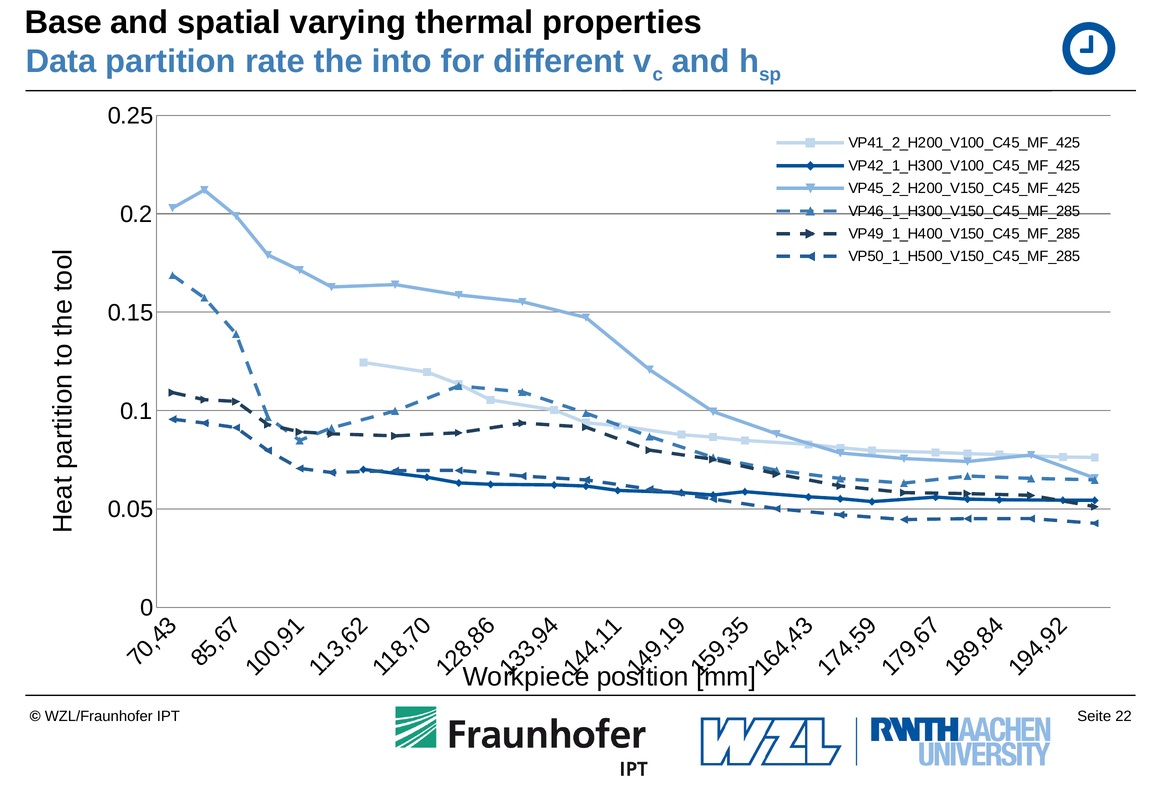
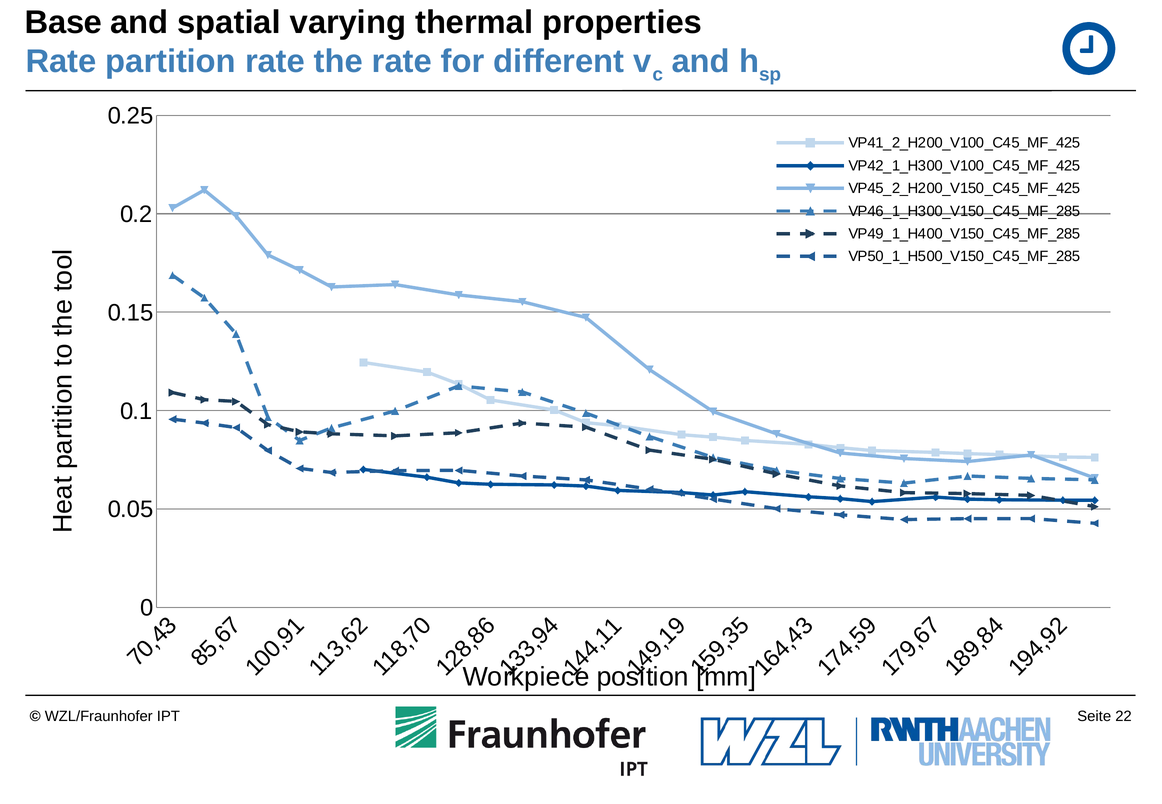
Data at (61, 62): Data -> Rate
the into: into -> rate
